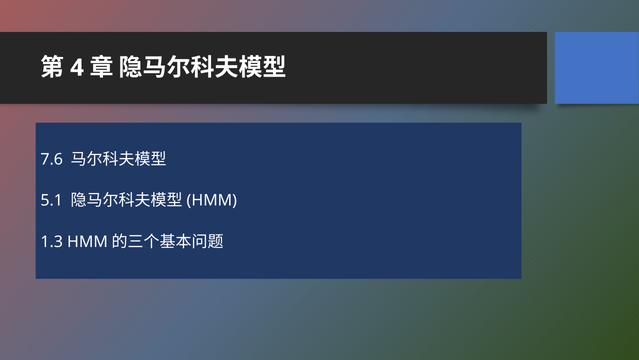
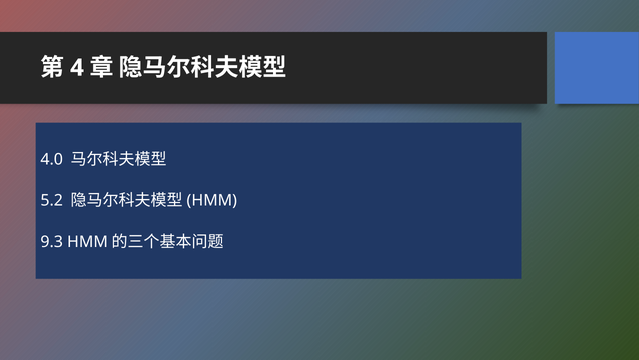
7.6: 7.6 -> 4.0
5.1: 5.1 -> 5.2
1.3: 1.3 -> 9.3
